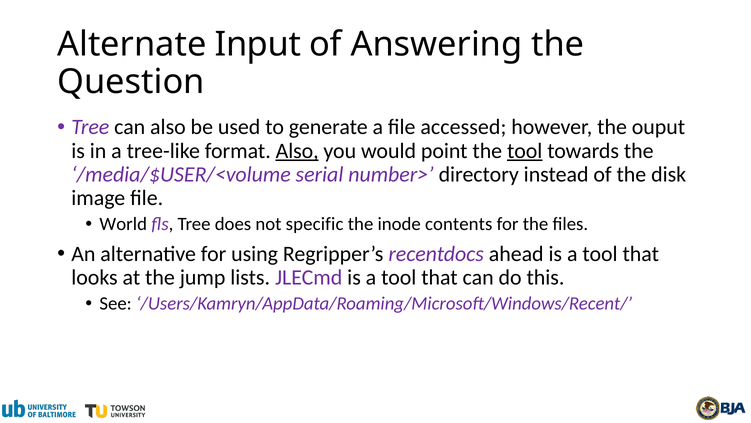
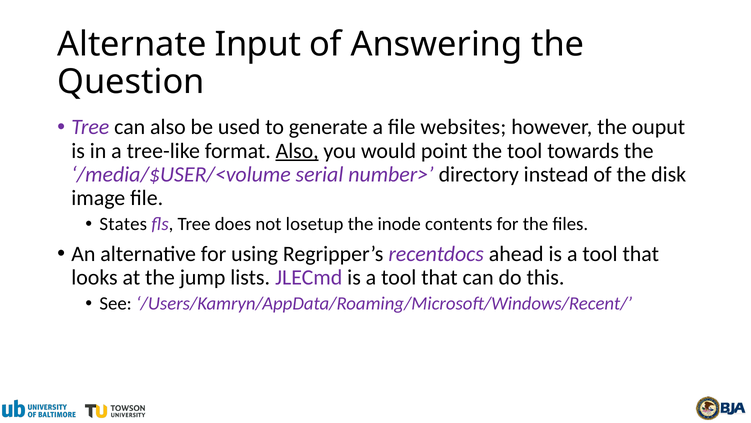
accessed: accessed -> websites
tool at (525, 151) underline: present -> none
World: World -> States
specific: specific -> losetup
